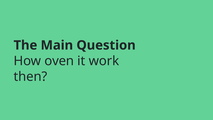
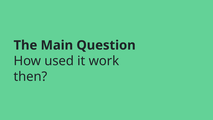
oven: oven -> used
